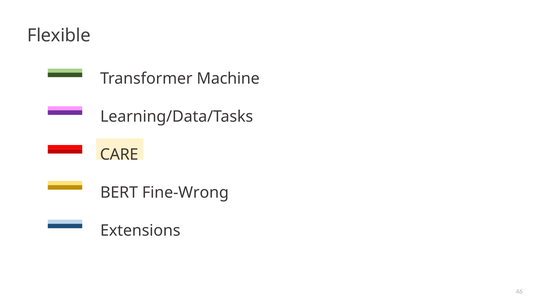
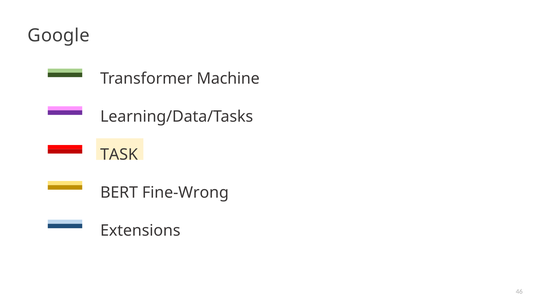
Flexible: Flexible -> Google
CARE: CARE -> TASK
